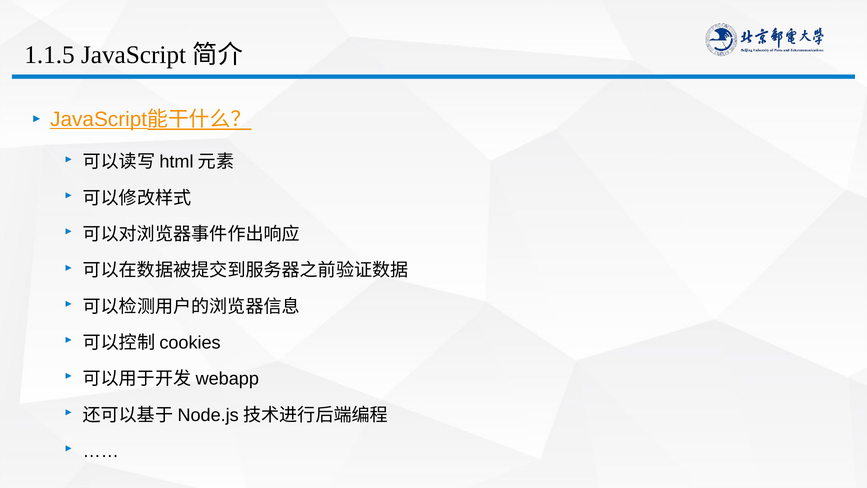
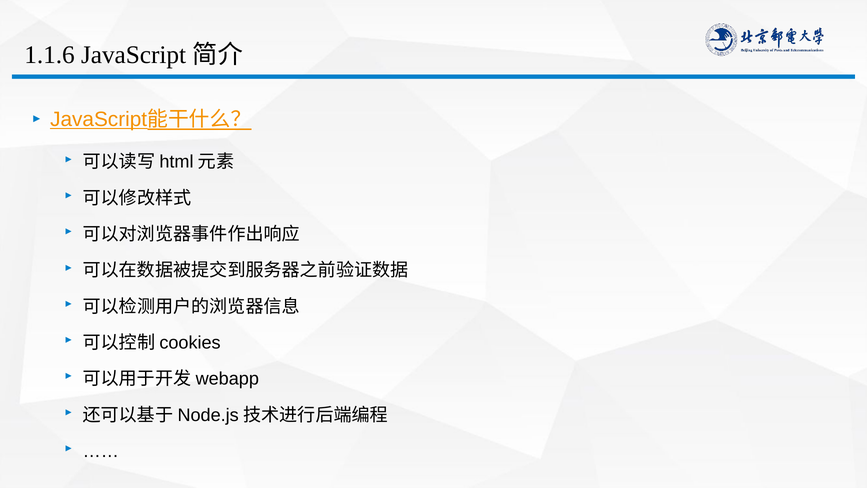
1.1.5: 1.1.5 -> 1.1.6
